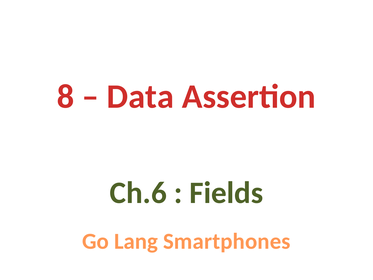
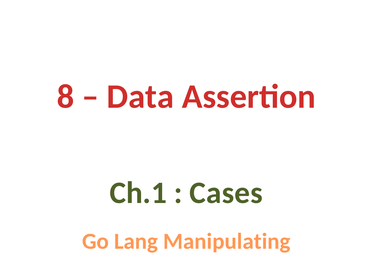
Ch.6: Ch.6 -> Ch.1
Fields: Fields -> Cases
Smartphones: Smartphones -> Manipulating
